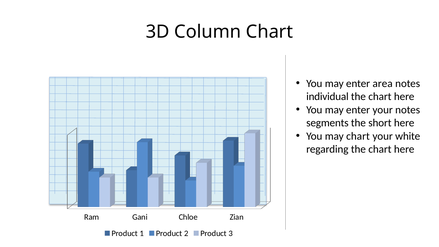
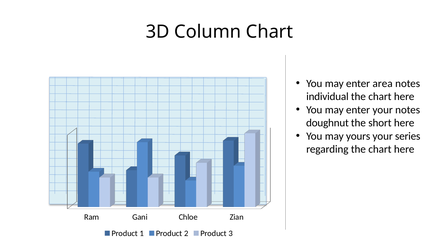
segments: segments -> doughnut
may chart: chart -> yours
white: white -> series
